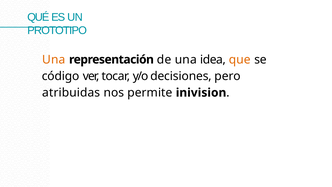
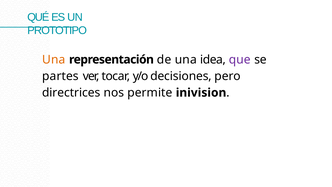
que colour: orange -> purple
código: código -> partes
atribuidas: atribuidas -> directrices
